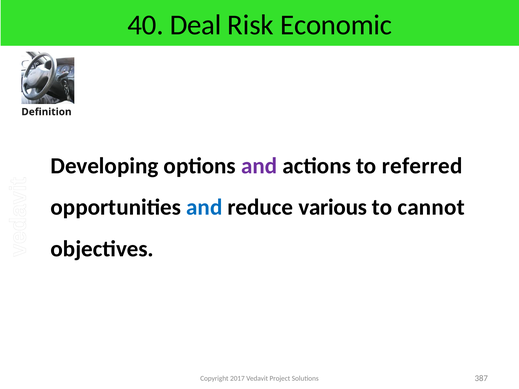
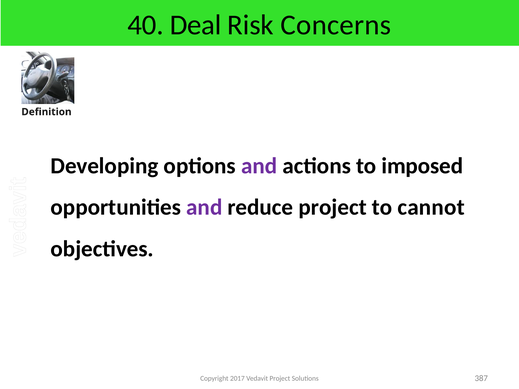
Economic: Economic -> Concerns
referred: referred -> imposed
and at (204, 207) colour: blue -> purple
reduce various: various -> project
